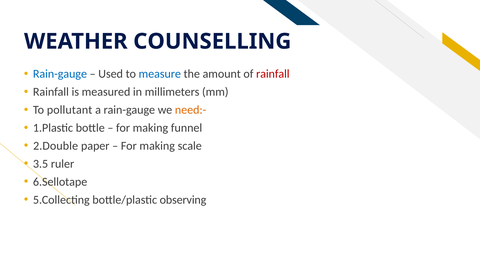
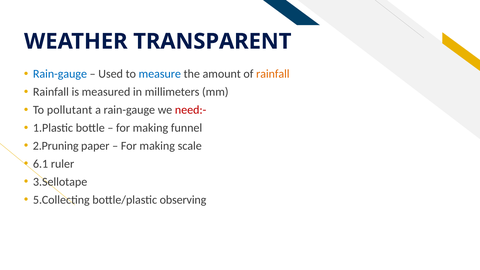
COUNSELLING: COUNSELLING -> TRANSPARENT
rainfall at (273, 74) colour: red -> orange
need:- colour: orange -> red
2.Double: 2.Double -> 2.Pruning
3.5: 3.5 -> 6.1
6.Sellotape: 6.Sellotape -> 3.Sellotape
